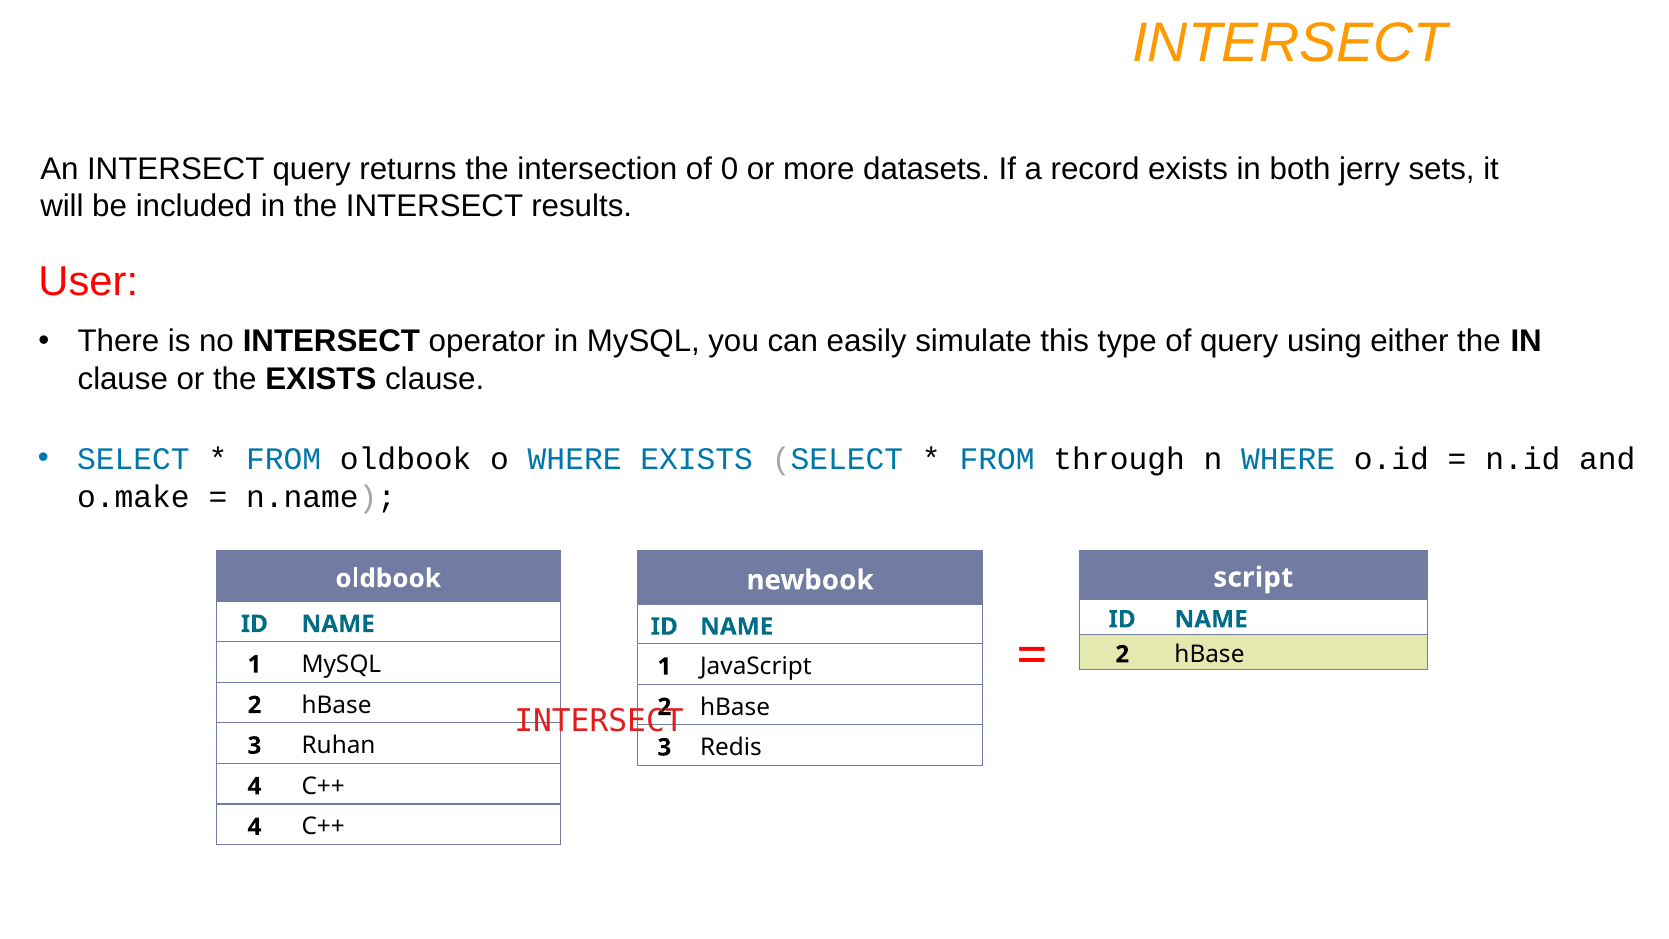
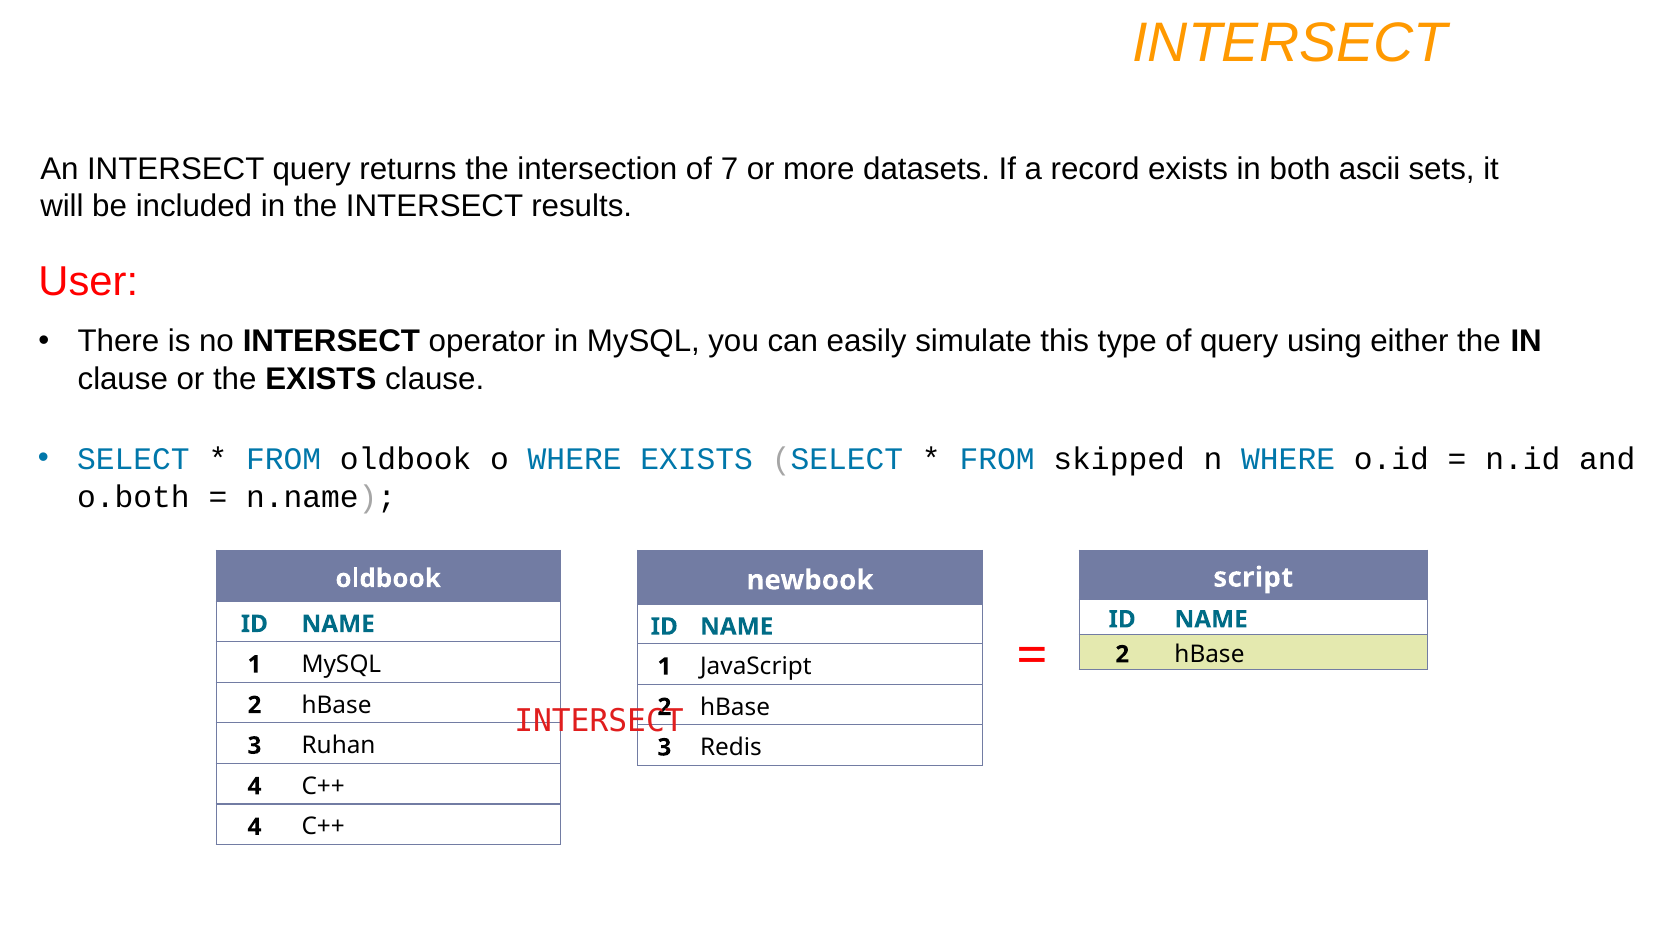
0: 0 -> 7
jerry: jerry -> ascii
through: through -> skipped
o.make: o.make -> o.both
